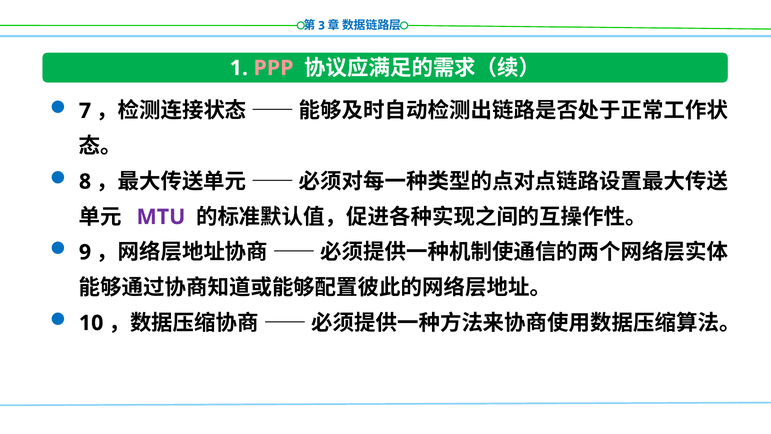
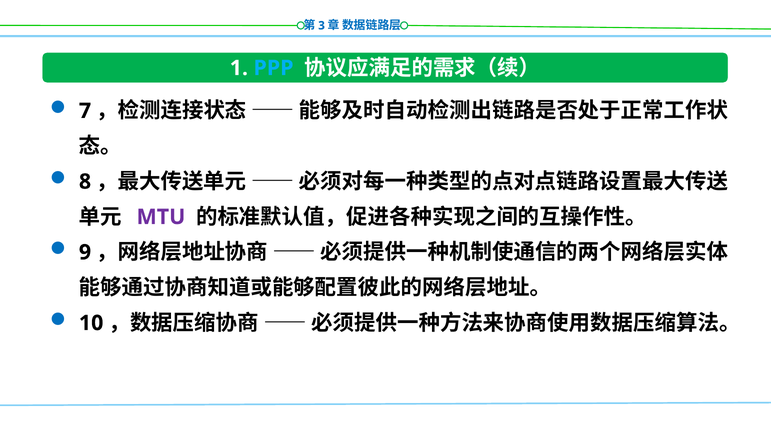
PPP colour: pink -> light blue
